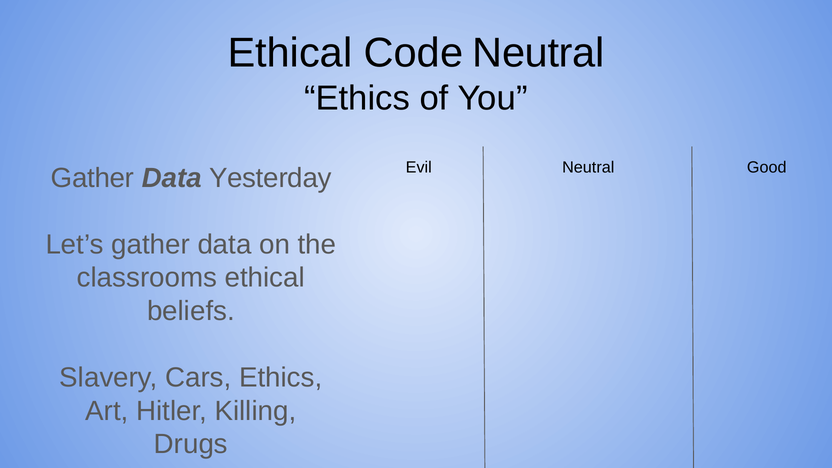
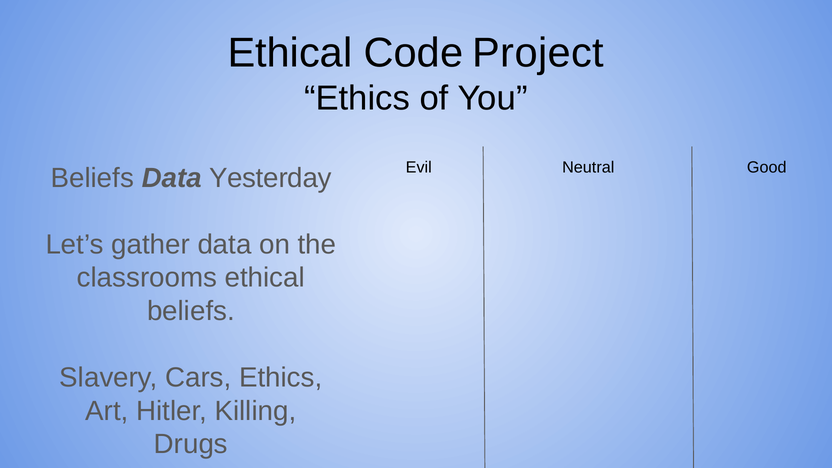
Code Neutral: Neutral -> Project
Gather at (93, 178): Gather -> Beliefs
